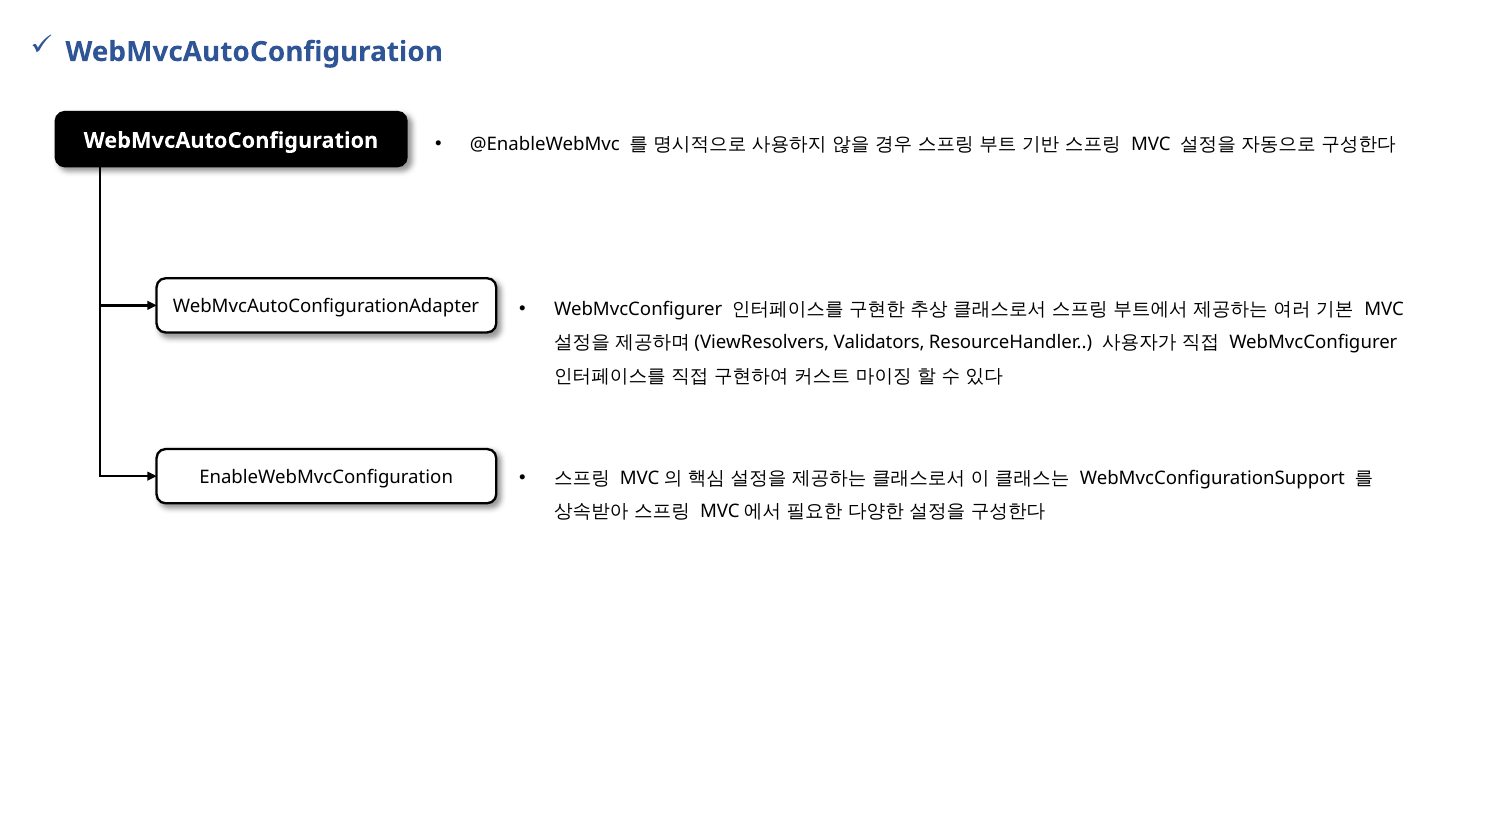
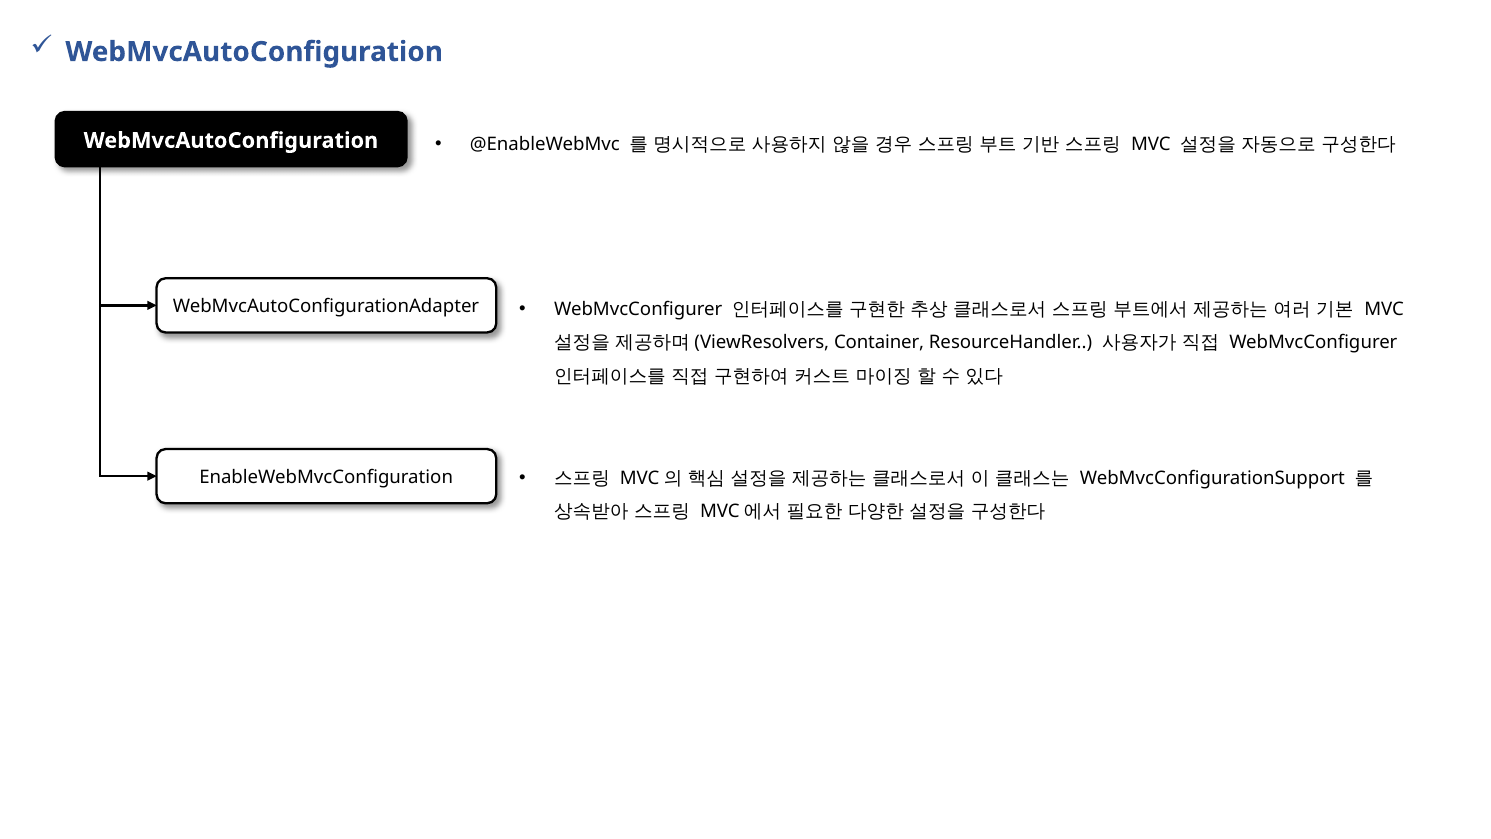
Validators: Validators -> Container
